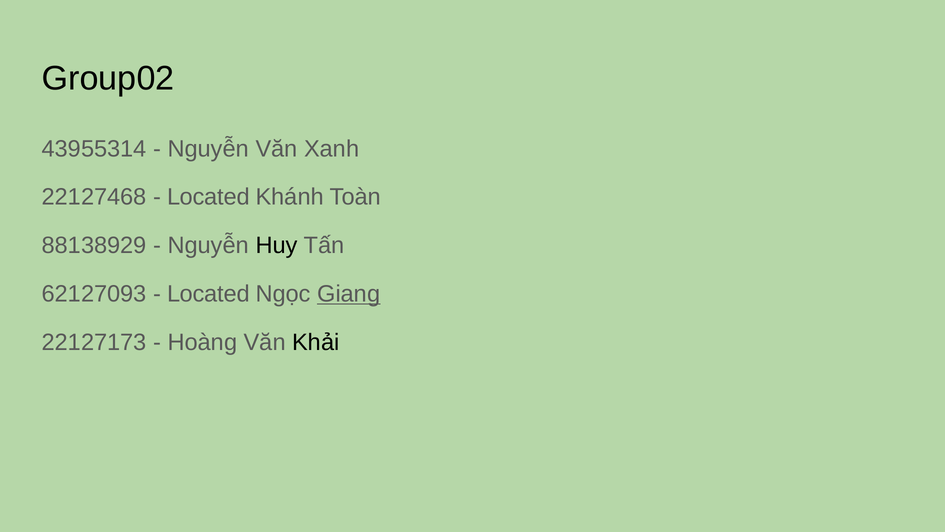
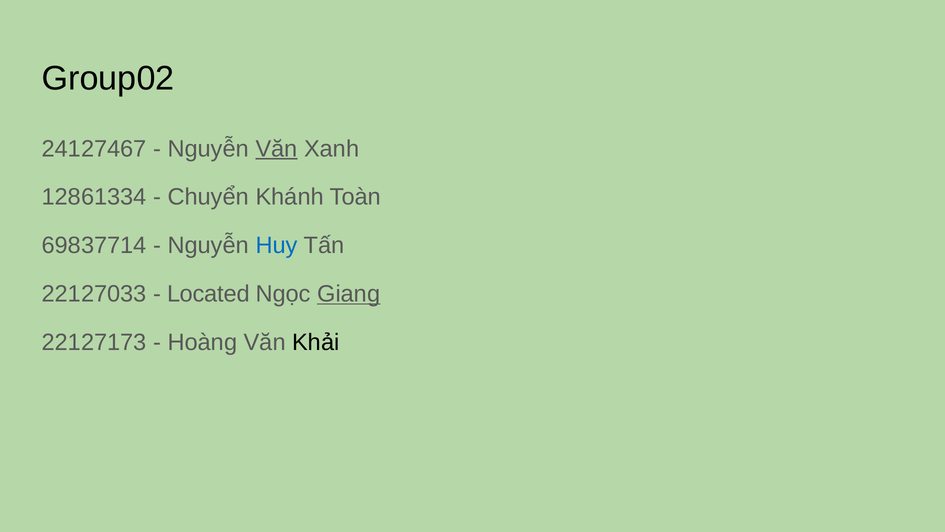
43955314: 43955314 -> 24127467
Văn at (277, 149) underline: none -> present
22127468: 22127468 -> 12861334
Located at (208, 197): Located -> Chuyển
88138929: 88138929 -> 69837714
Huy colour: black -> blue
62127093: 62127093 -> 22127033
